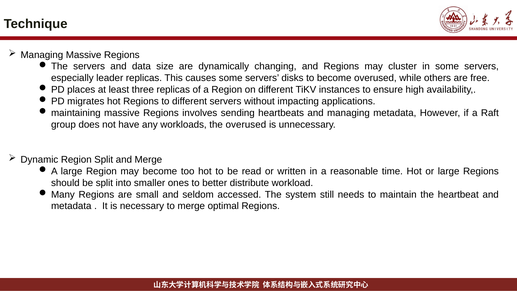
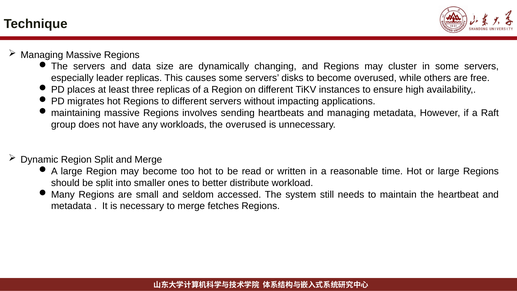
optimal: optimal -> fetches
